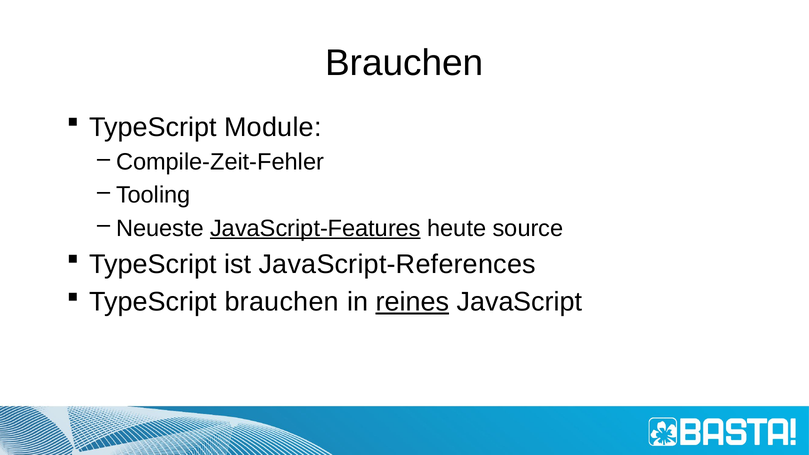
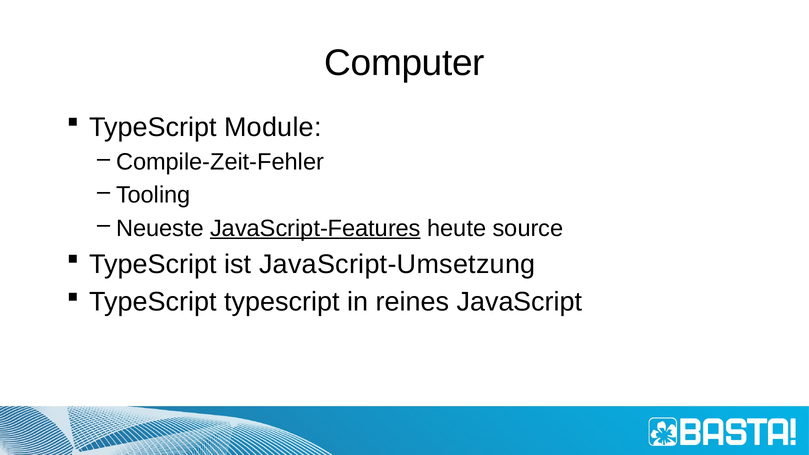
Brauchen at (404, 63): Brauchen -> Computer
JavaScript-References: JavaScript-References -> JavaScript-Umsetzung
TypeScript brauchen: brauchen -> typescript
reines underline: present -> none
